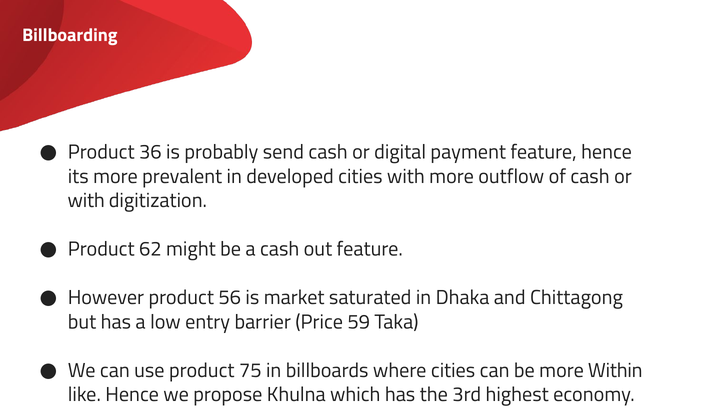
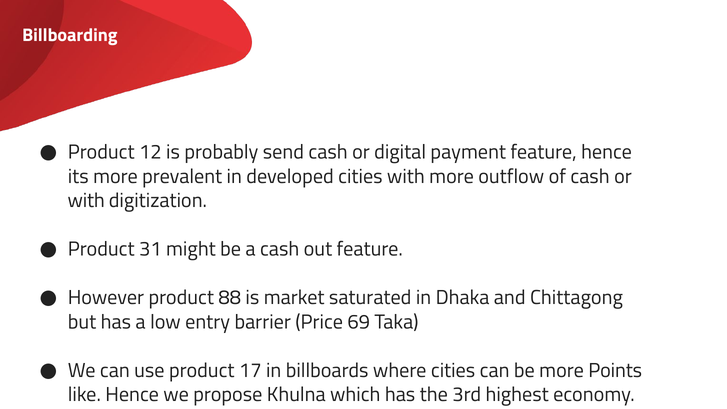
36: 36 -> 12
62: 62 -> 31
56: 56 -> 88
59: 59 -> 69
75: 75 -> 17
Within: Within -> Points
